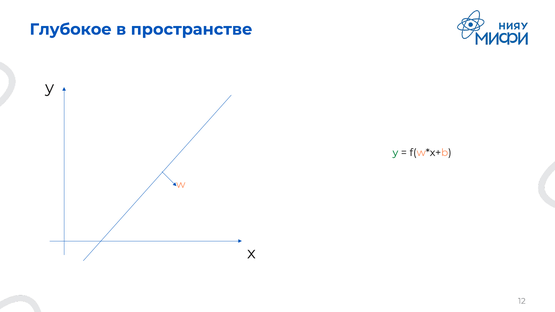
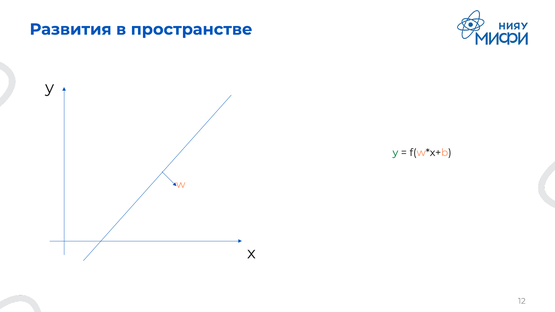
Глубокое: Глубокое -> Развития
